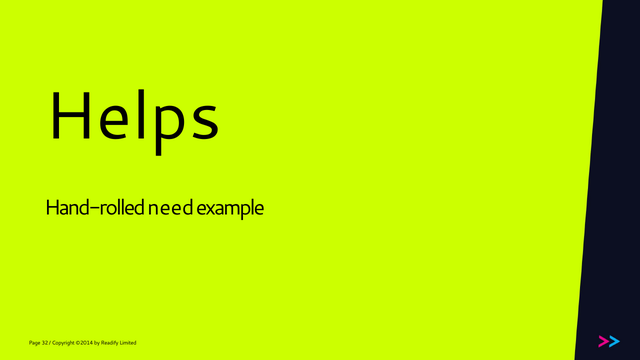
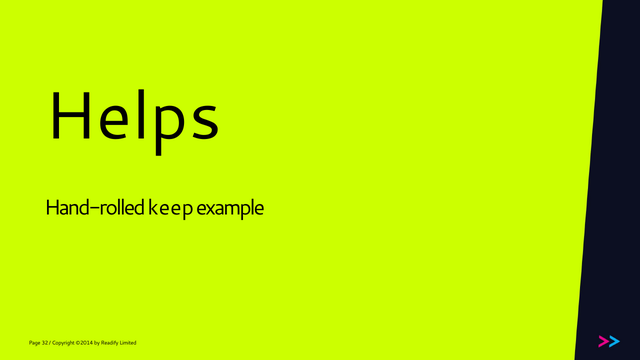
need: need -> keep
